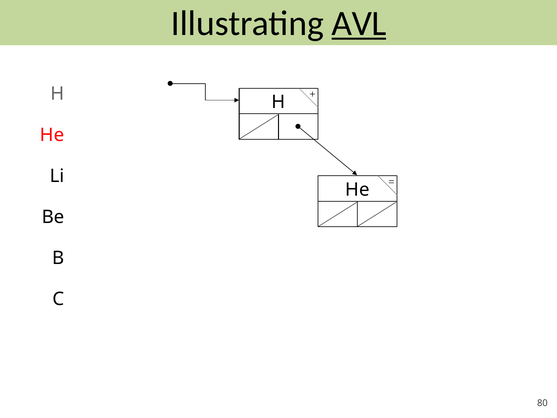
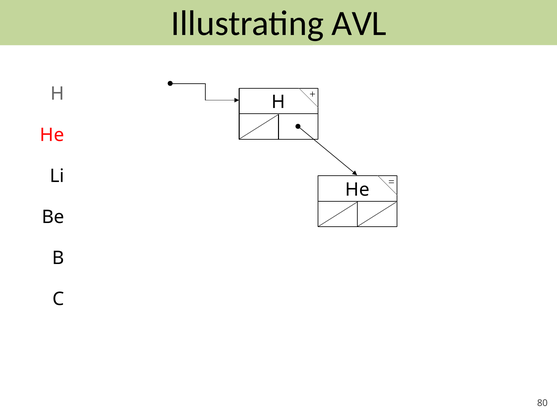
AVL underline: present -> none
